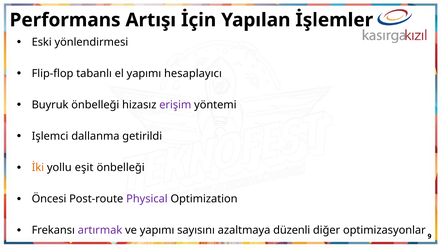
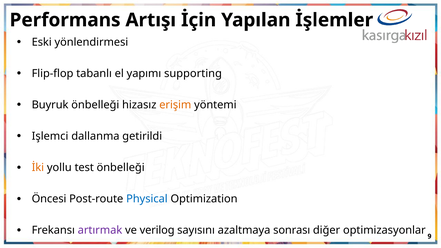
hesaplayıcı: hesaplayıcı -> supporting
erişim colour: purple -> orange
eşit: eşit -> test
Physical colour: purple -> blue
ve yapımı: yapımı -> verilog
düzenli: düzenli -> sonrası
